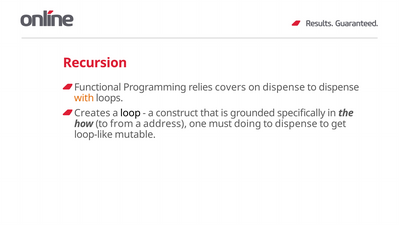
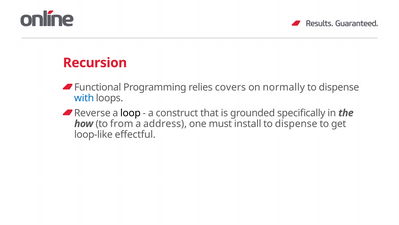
on dispense: dispense -> normally
with colour: orange -> blue
Creates: Creates -> Reverse
doing: doing -> install
mutable: mutable -> effectful
